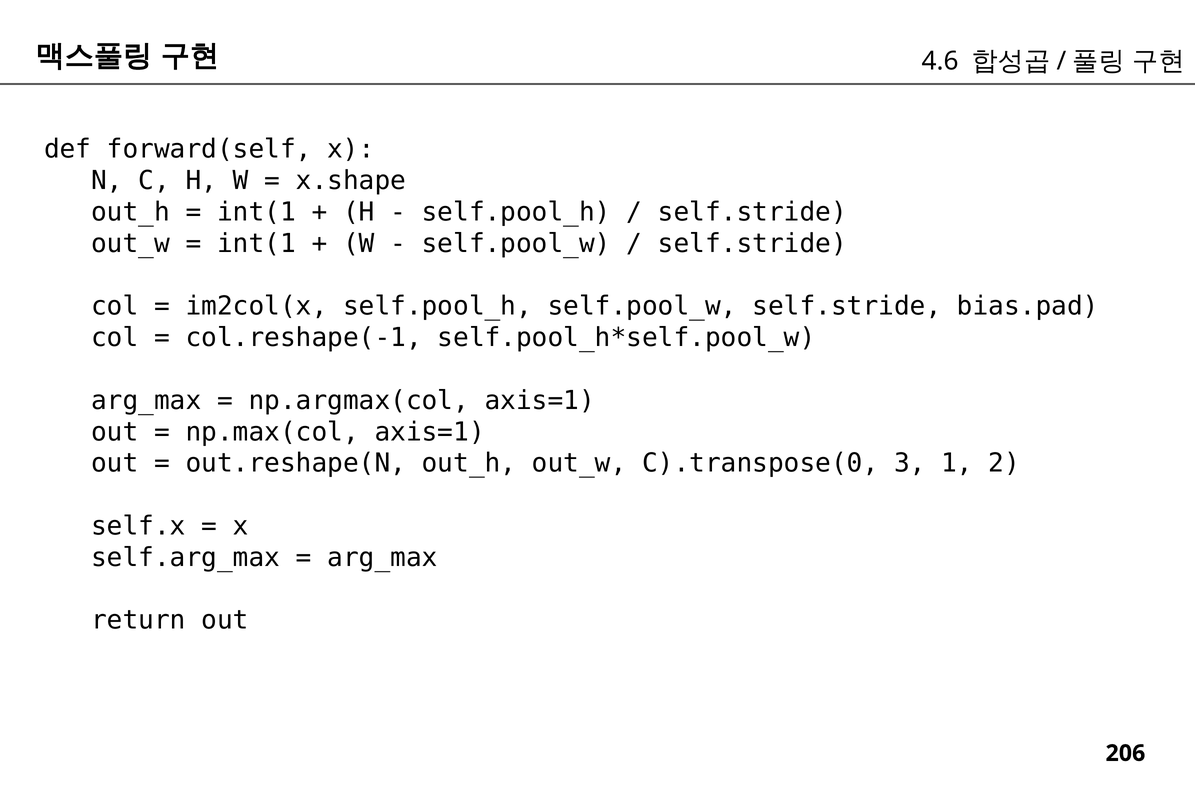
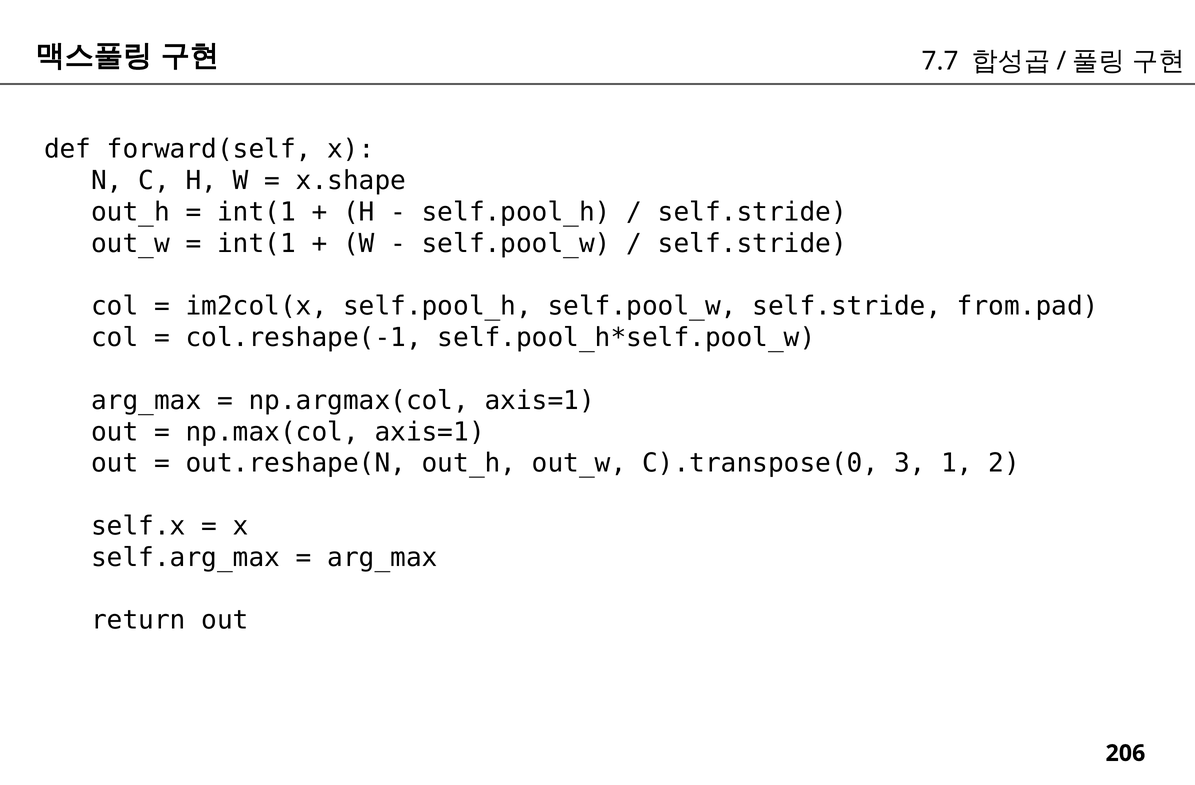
4.6: 4.6 -> 7.7
bias.pad: bias.pad -> from.pad
